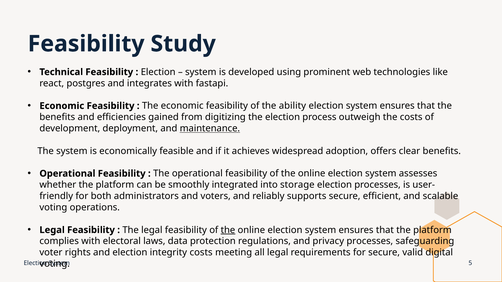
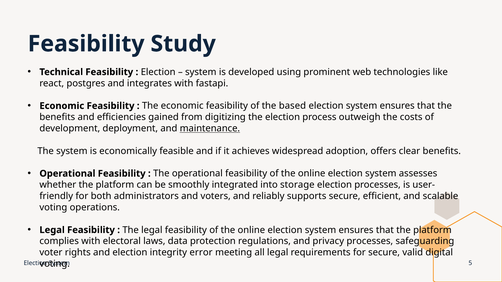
ability: ability -> based
the at (228, 230) underline: present -> none
integrity costs: costs -> error
